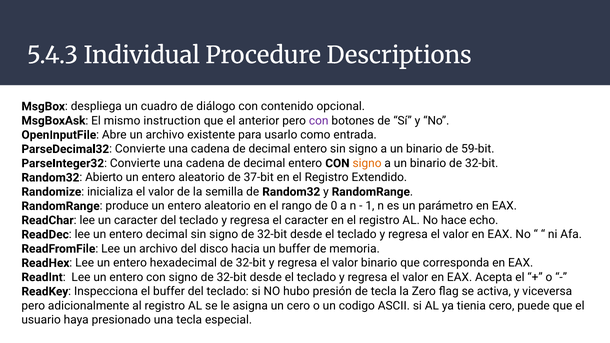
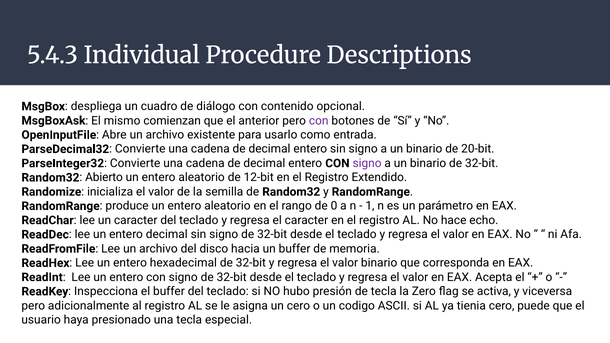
instruction: instruction -> comienzan
59-bit: 59-bit -> 20-bit
signo at (367, 163) colour: orange -> purple
37-bit: 37-bit -> 12-bit
